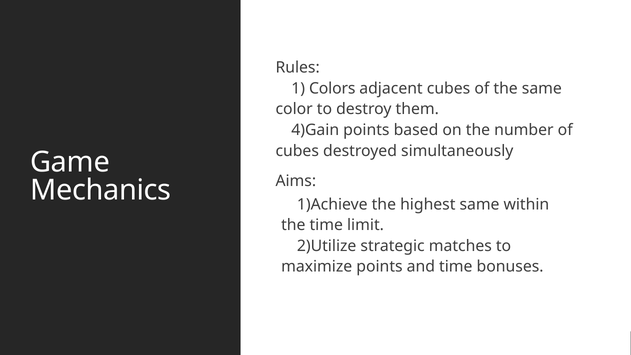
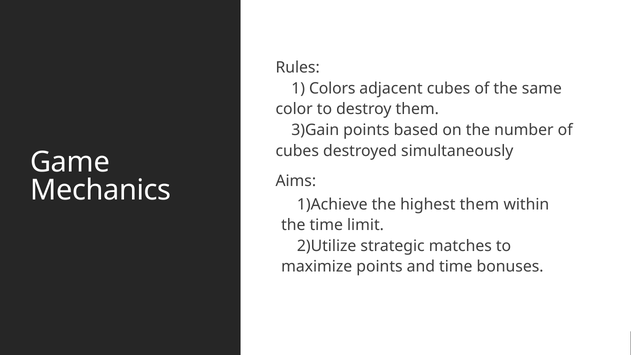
4)Gain: 4)Gain -> 3)Gain
highest same: same -> them
